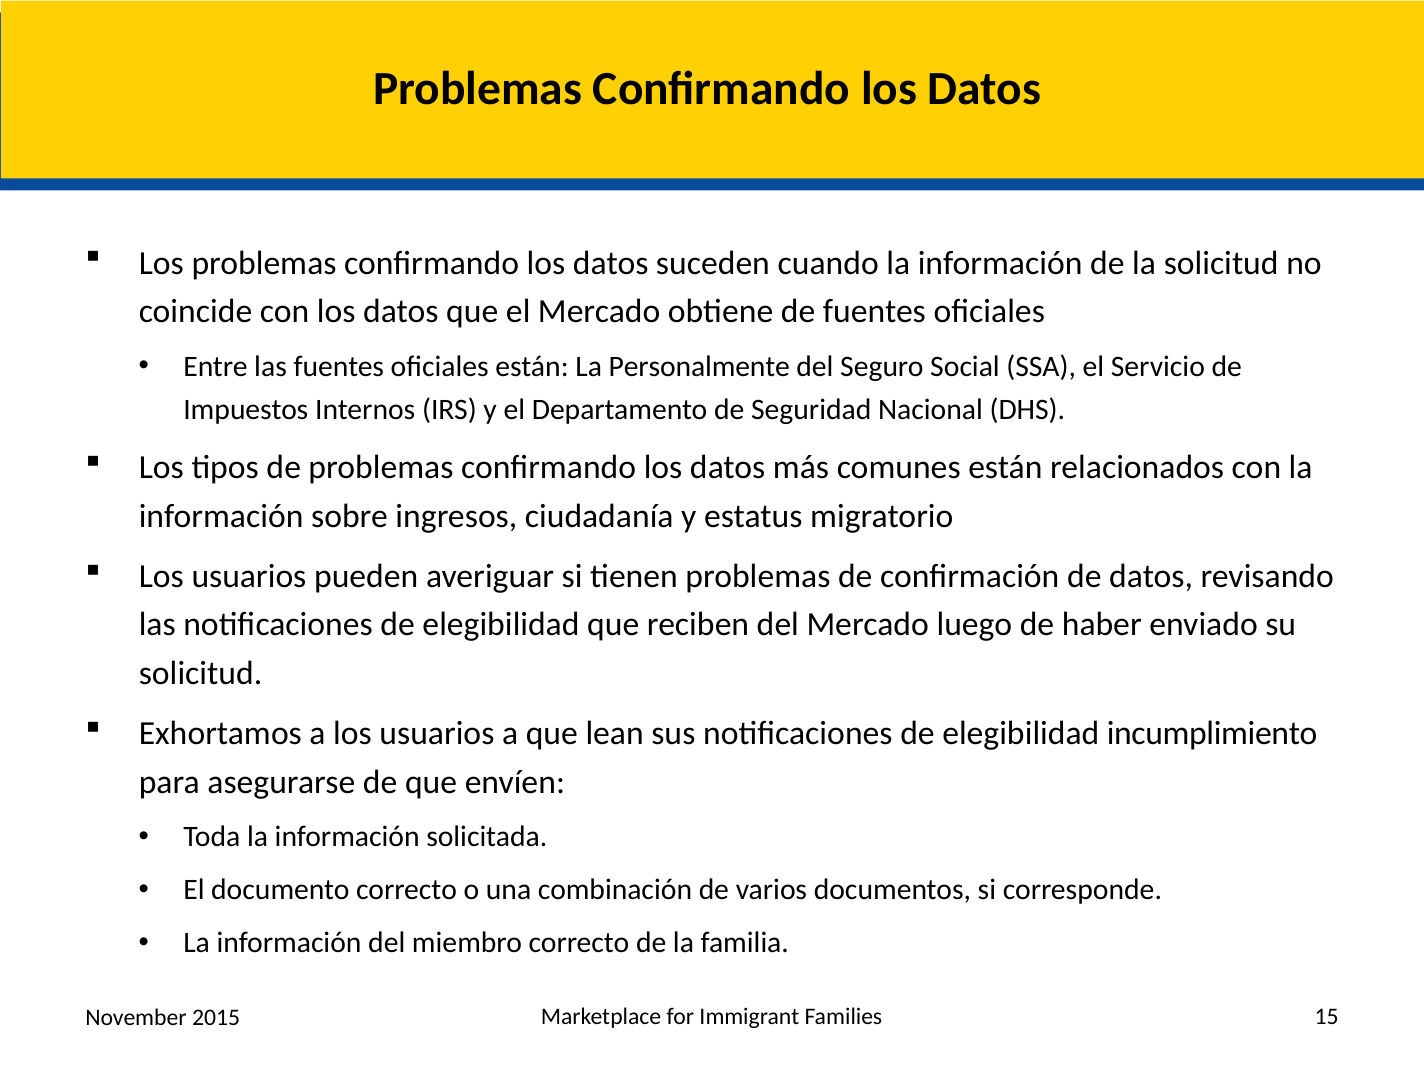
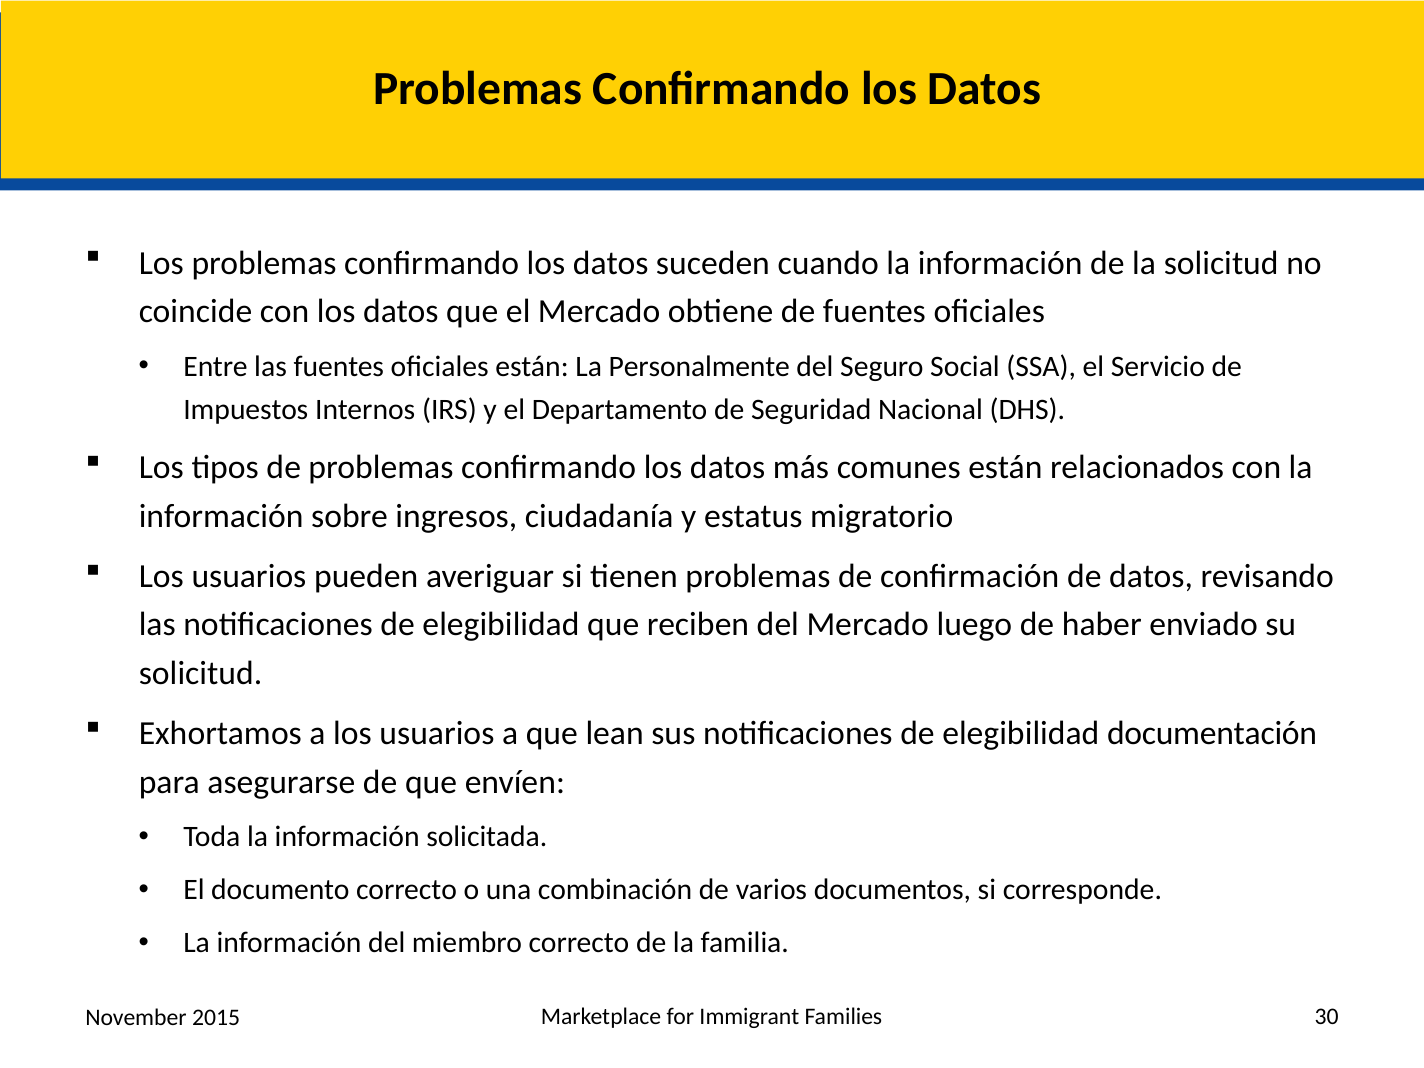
incumplimiento: incumplimiento -> documentación
15: 15 -> 30
